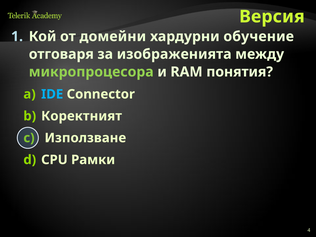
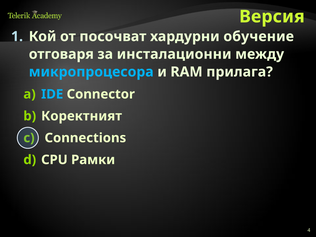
домейни: домейни -> посочват
изображенията: изображенията -> инсталационни
микропроцесора colour: light green -> light blue
понятия: понятия -> прилага
Използване: Използване -> Connections
